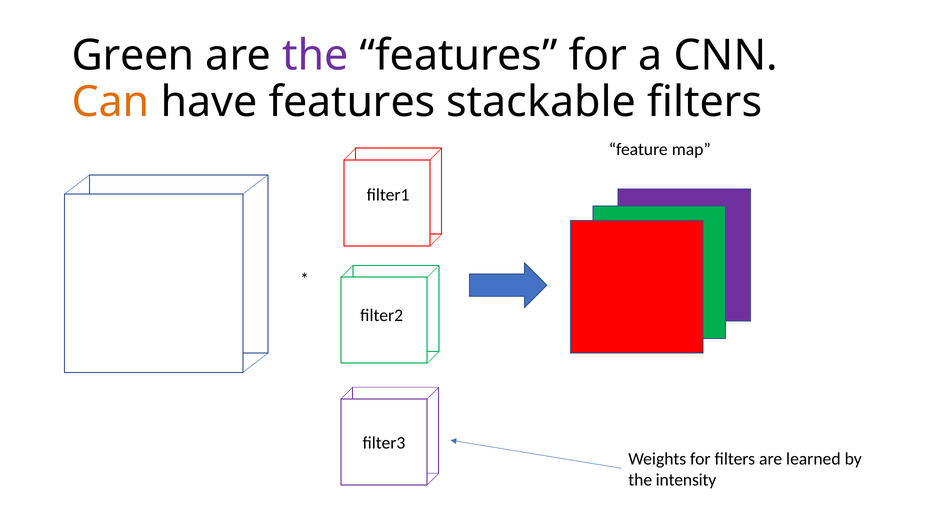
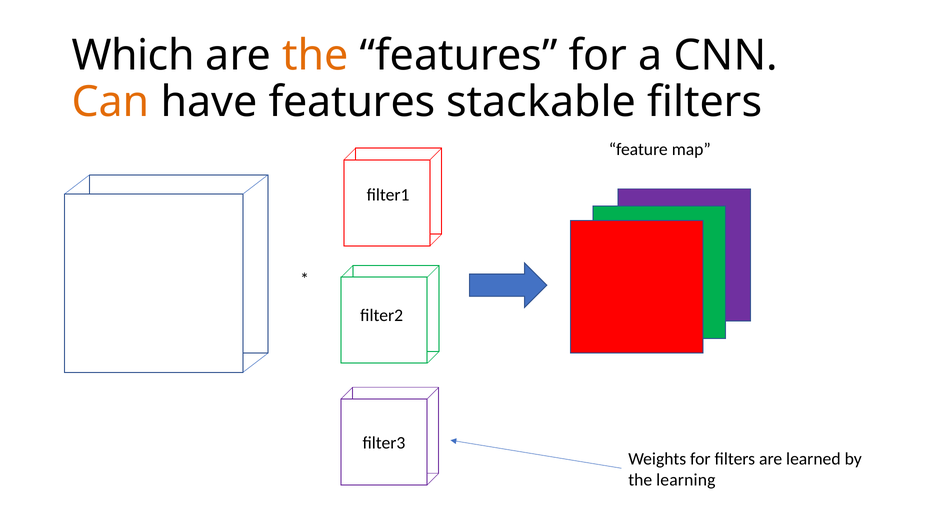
Green: Green -> Which
the at (315, 56) colour: purple -> orange
intensity: intensity -> learning
